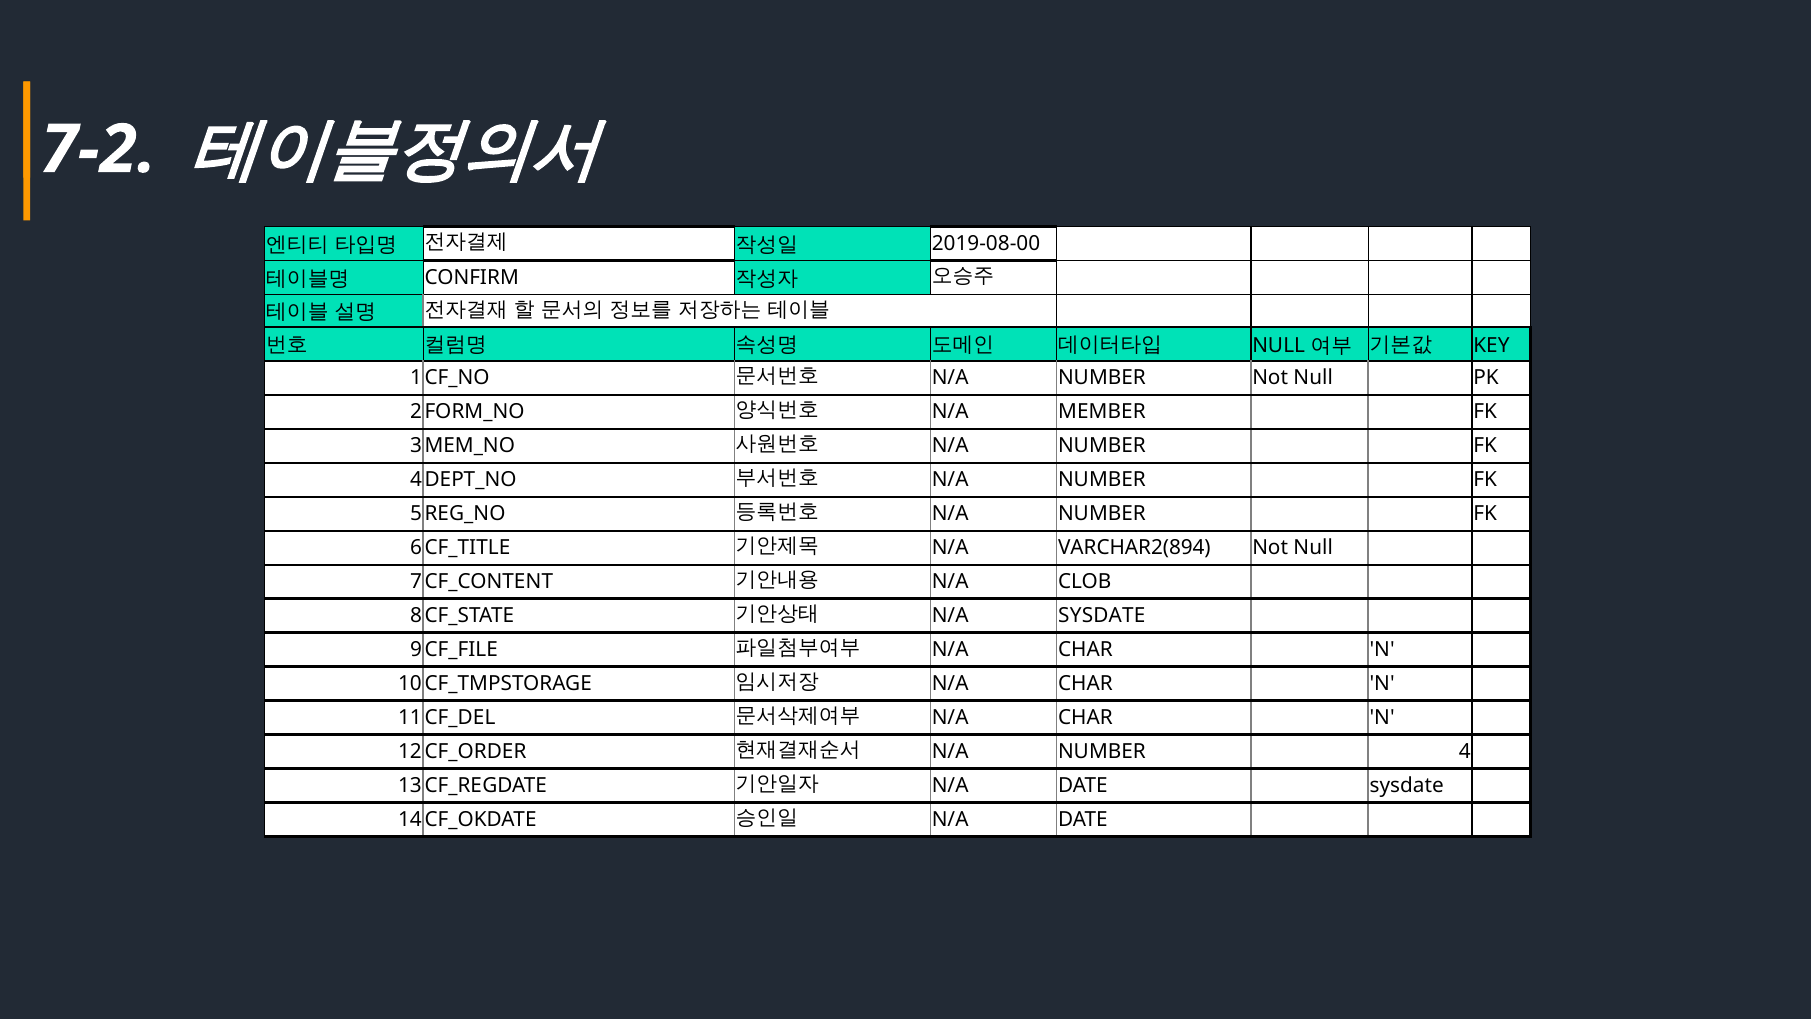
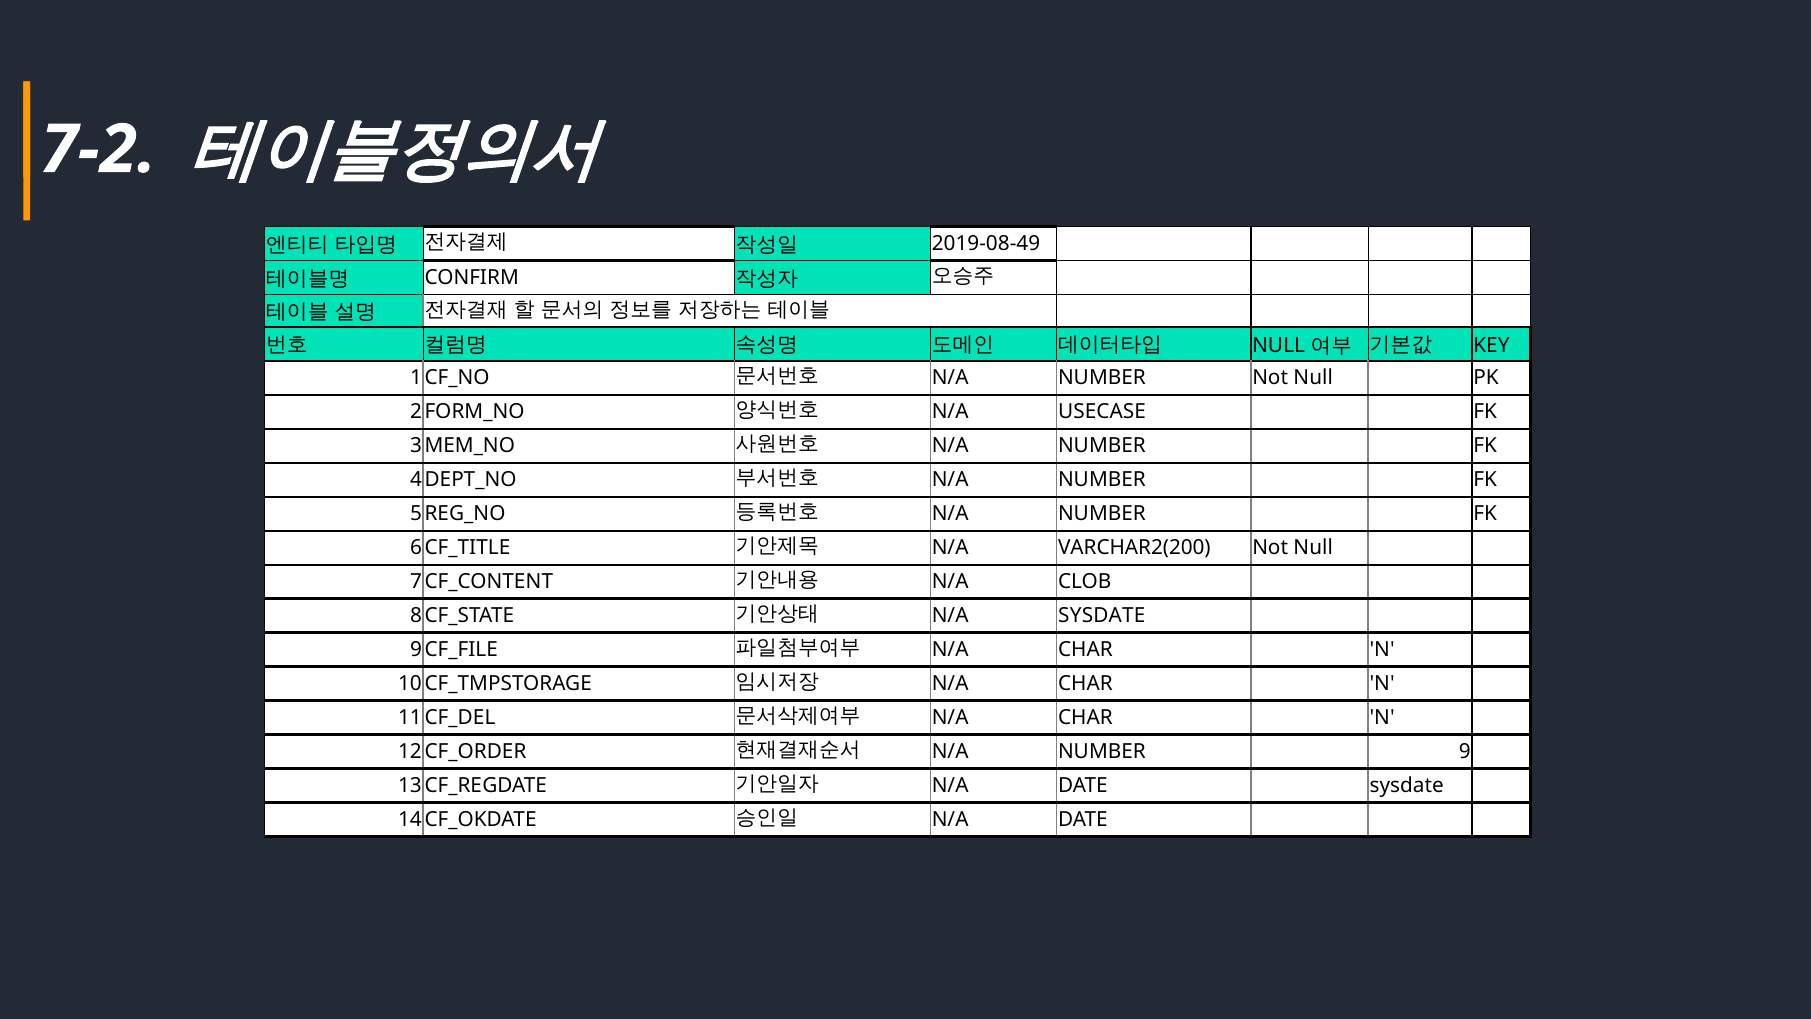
2019-08-00: 2019-08-00 -> 2019-08-49
MEMBER: MEMBER -> USECASE
VARCHAR2(894: VARCHAR2(894 -> VARCHAR2(200
4: 4 -> 9
